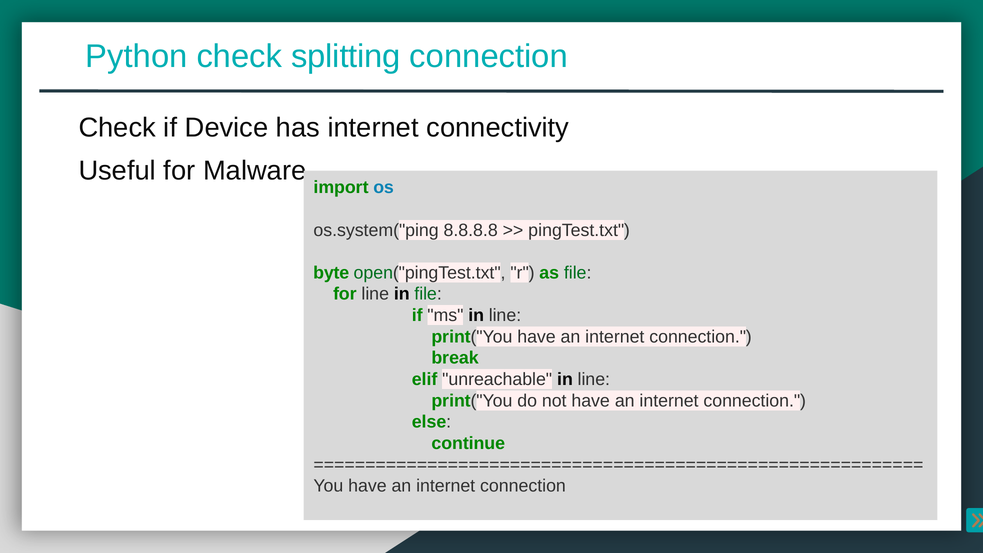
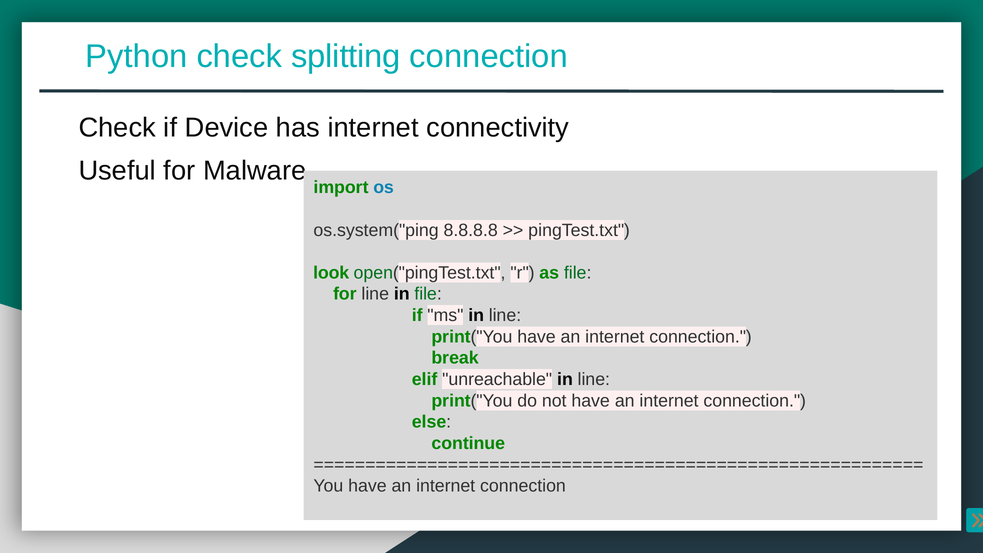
byte: byte -> look
